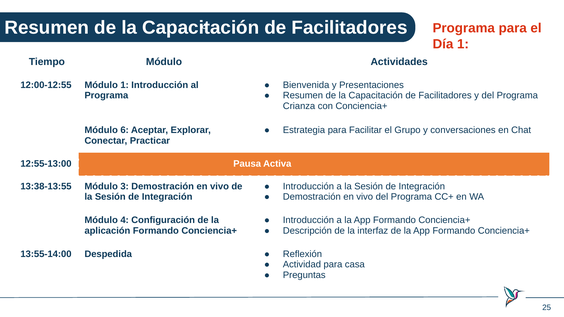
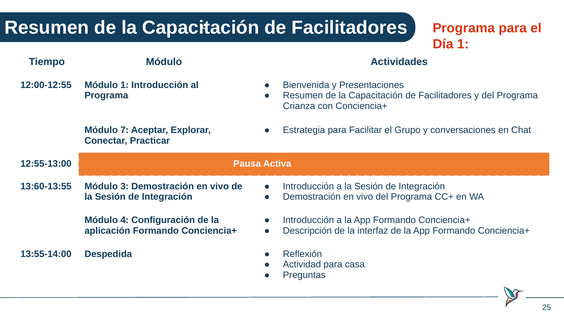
6: 6 -> 7
13:38-13:55: 13:38-13:55 -> 13:60-13:55
